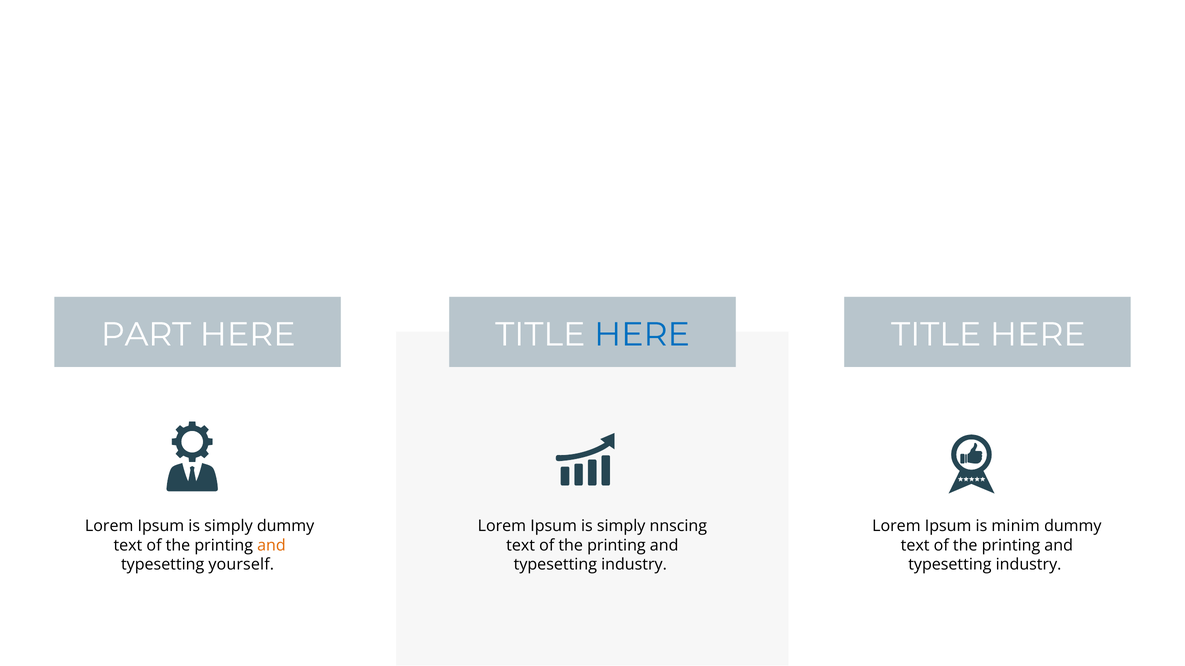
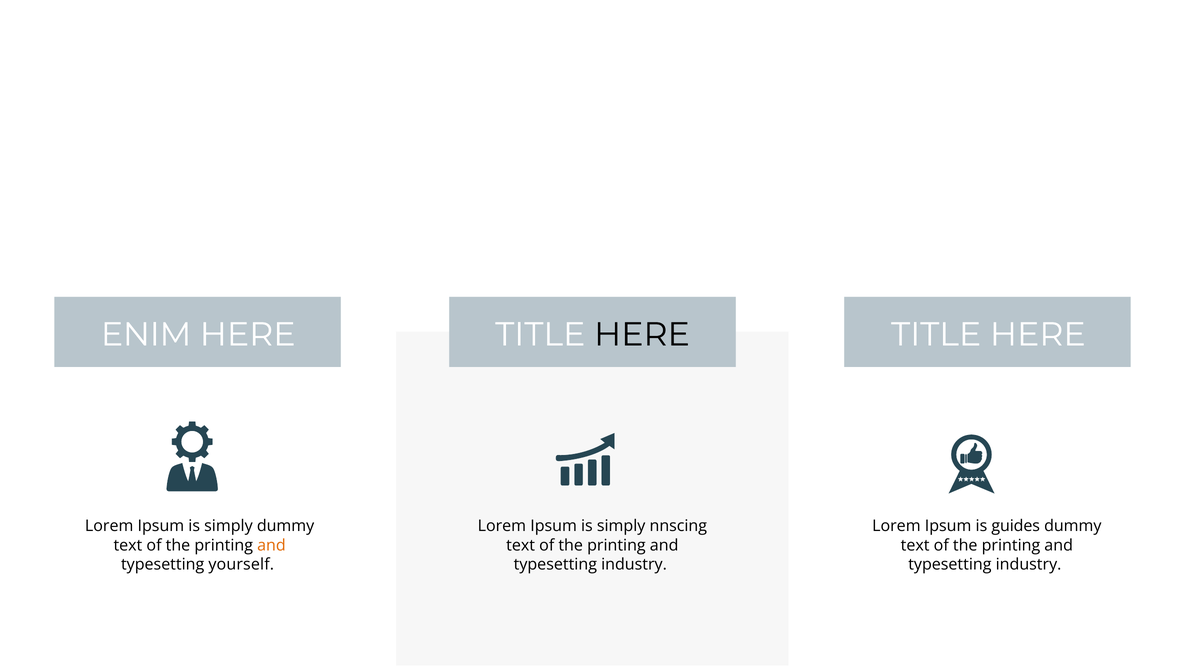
PART: PART -> ENIM
HERE at (642, 335) colour: blue -> black
minim: minim -> guides
